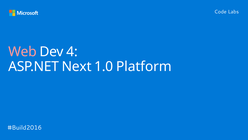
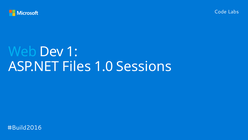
Web colour: pink -> light blue
4: 4 -> 1
Next: Next -> Files
Platform: Platform -> Sessions
